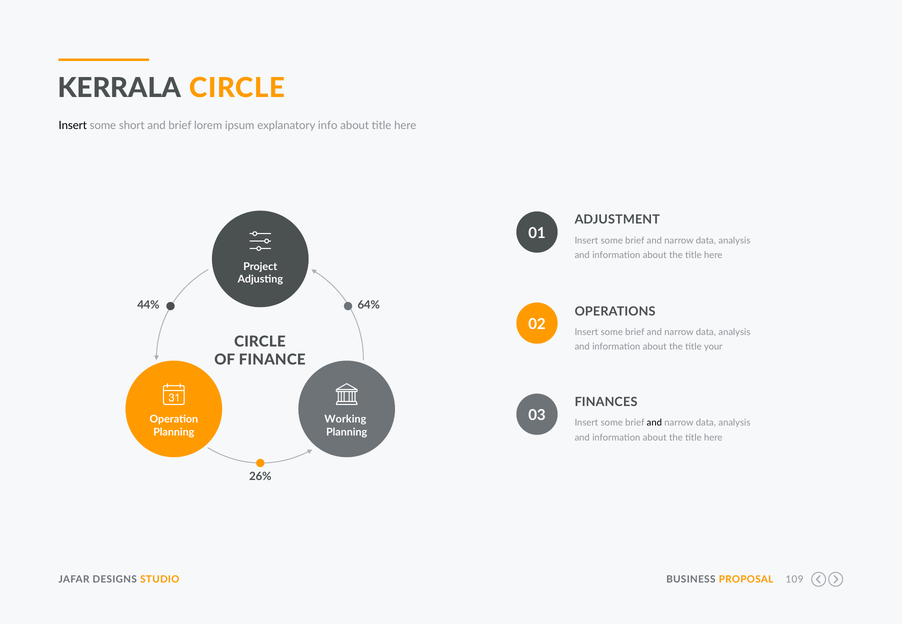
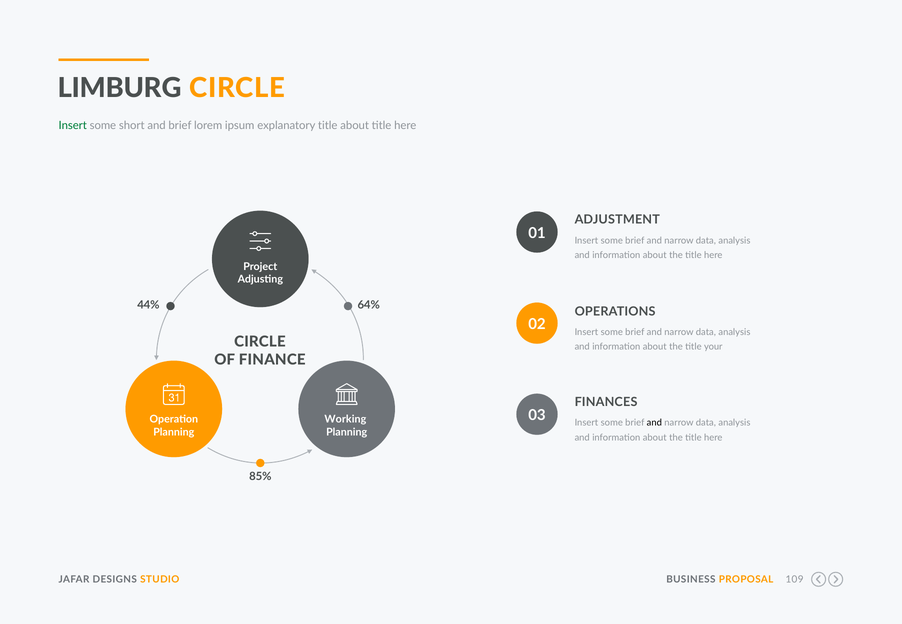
KERRALA: KERRALA -> LIMBURG
Insert at (73, 125) colour: black -> green
explanatory info: info -> title
26%: 26% -> 85%
